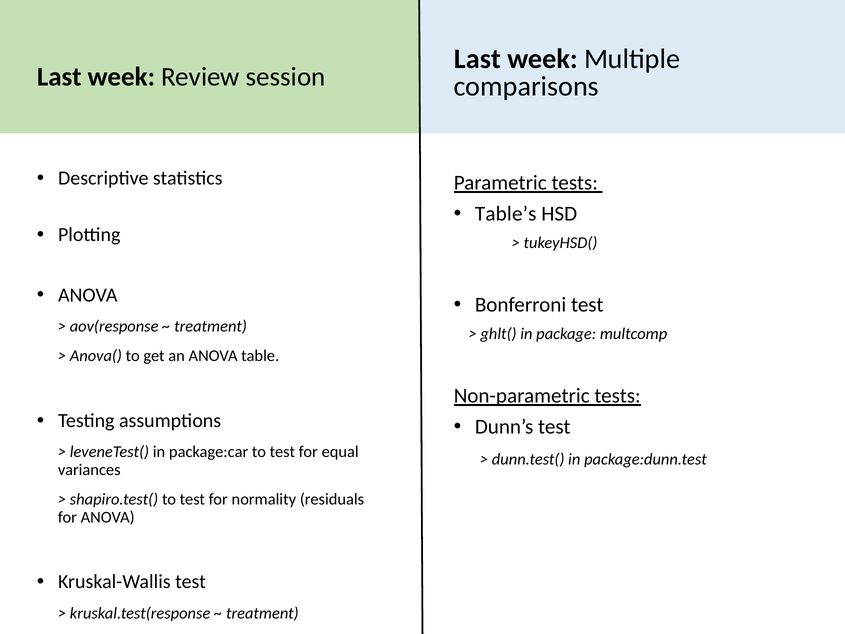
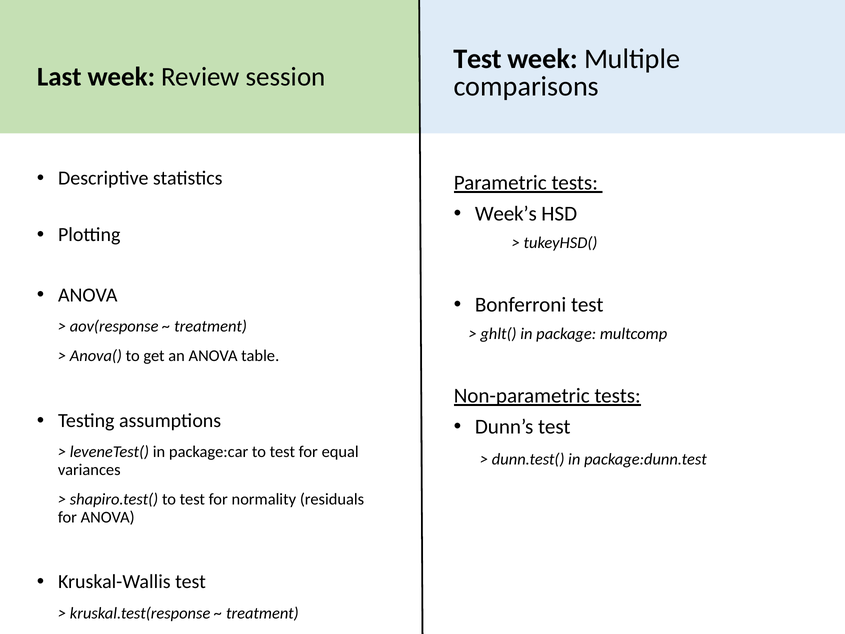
Last at (477, 59): Last -> Test
Table’s: Table’s -> Week’s
